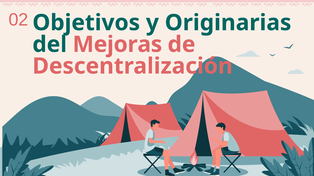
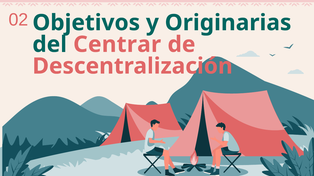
Mejoras: Mejoras -> Centrar
